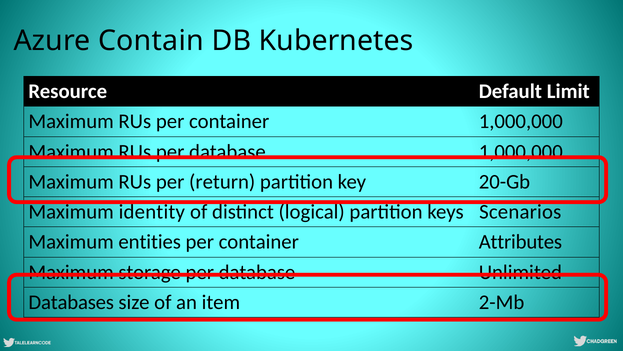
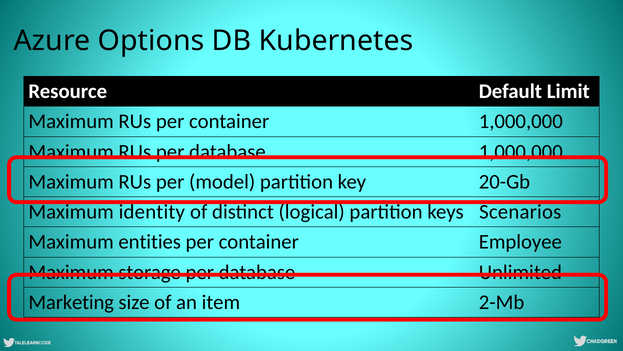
Contain: Contain -> Options
return: return -> model
Attributes: Attributes -> Employee
Databases: Databases -> Marketing
